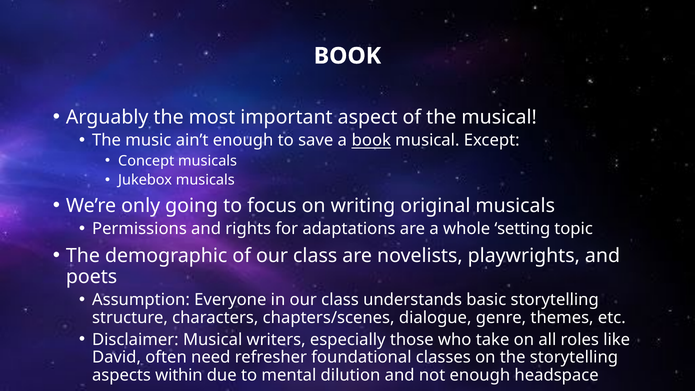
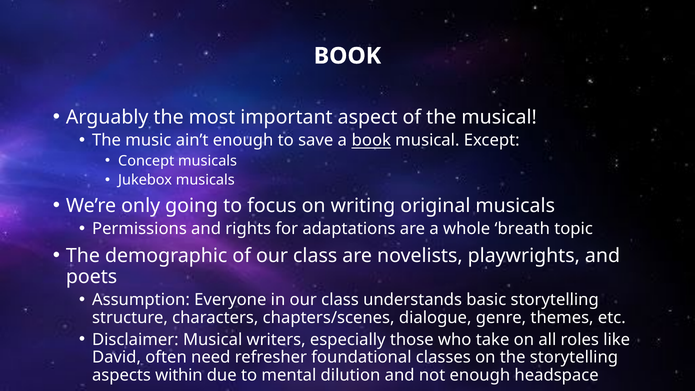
setting: setting -> breath
